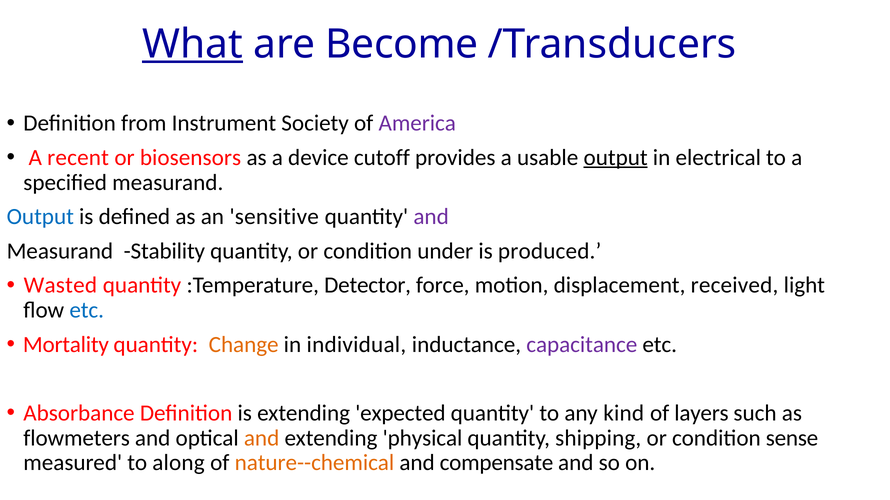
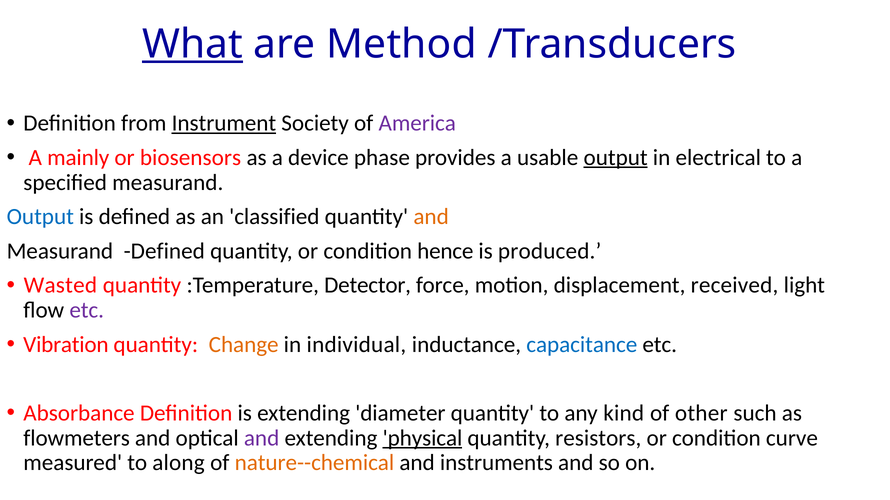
Become: Become -> Method
Instrument underline: none -> present
recent: recent -> mainly
cutoff: cutoff -> phase
sensitive: sensitive -> classified
and at (431, 217) colour: purple -> orange
Measurand Stability: Stability -> Defined
under: under -> hence
etc at (87, 311) colour: blue -> purple
Mortality: Mortality -> Vibration
capacitance colour: purple -> blue
expected: expected -> diameter
layers: layers -> other
and at (262, 438) colour: orange -> purple
physical underline: none -> present
shipping: shipping -> resistors
sense: sense -> curve
compensate: compensate -> instruments
